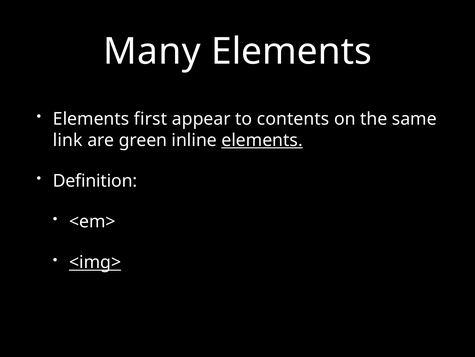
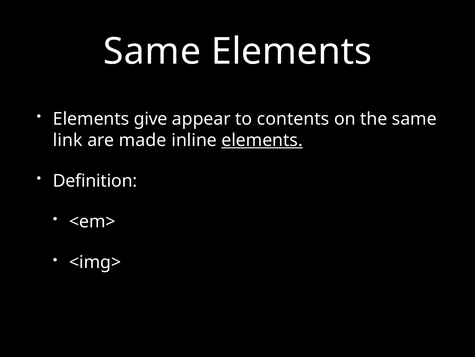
Many at (152, 51): Many -> Same
first: first -> give
green: green -> made
<img> underline: present -> none
